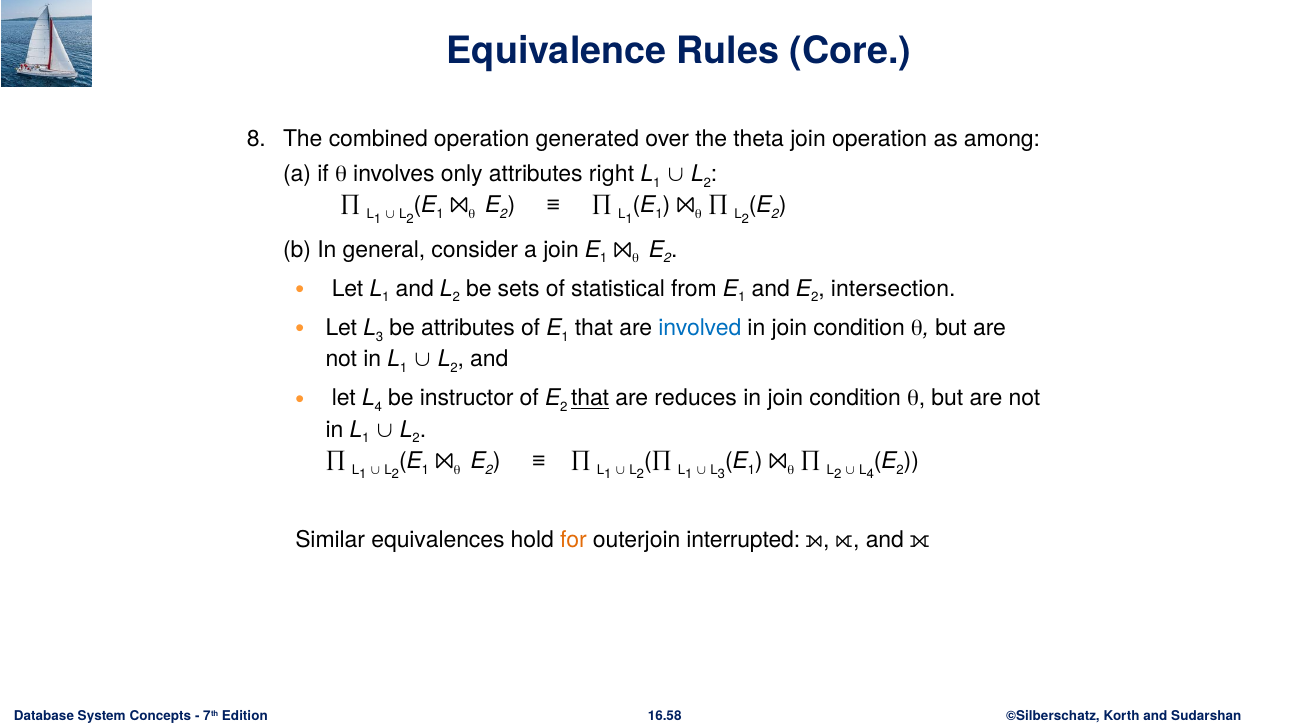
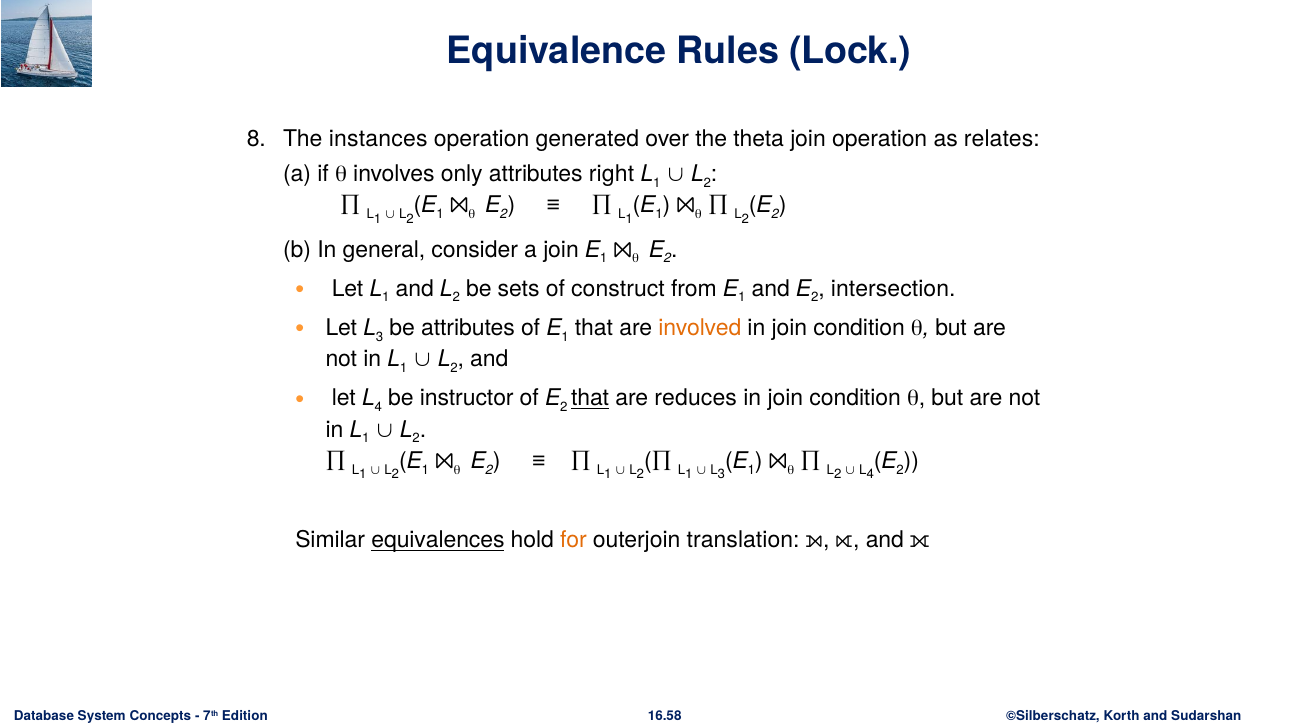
Core: Core -> Lock
combined: combined -> instances
among: among -> relates
statistical: statistical -> construct
involved colour: blue -> orange
equivalences underline: none -> present
interrupted: interrupted -> translation
